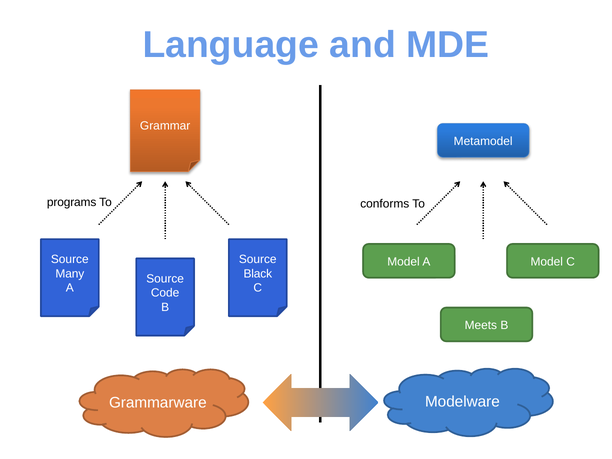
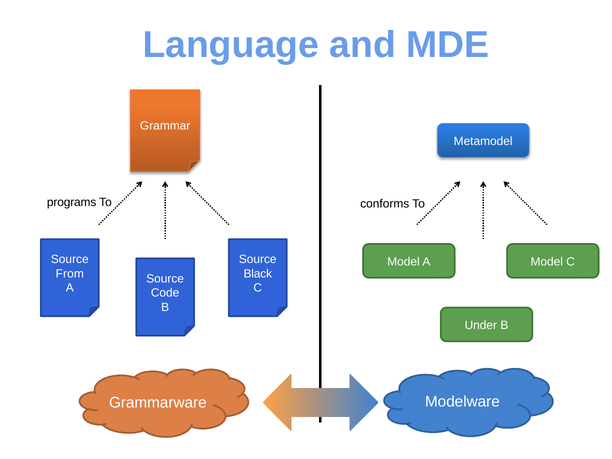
Many: Many -> From
Meets: Meets -> Under
